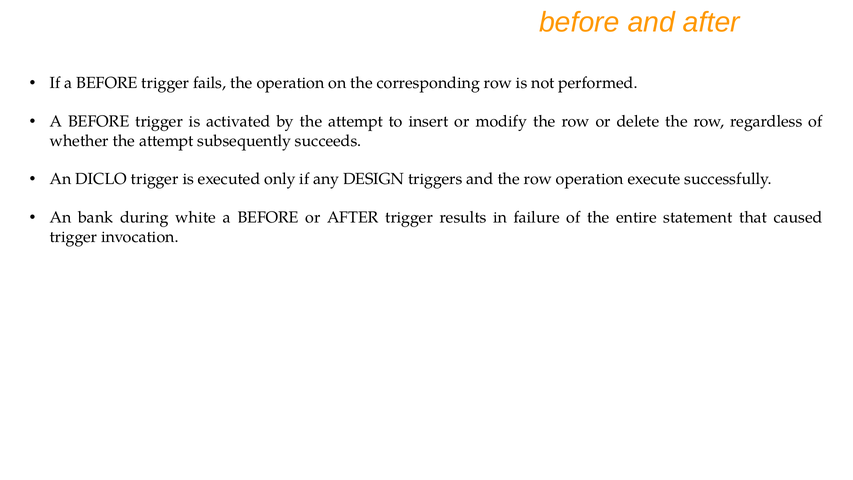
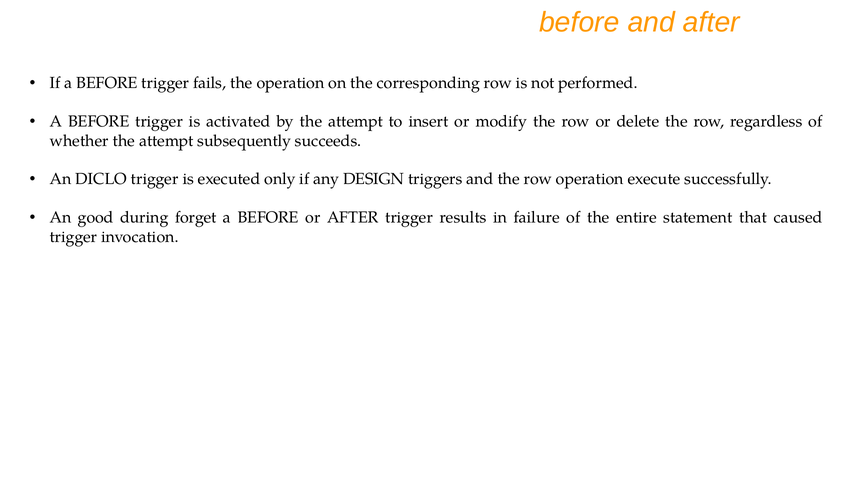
bank: bank -> good
white: white -> forget
